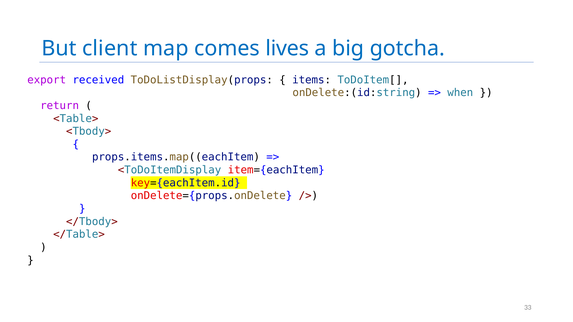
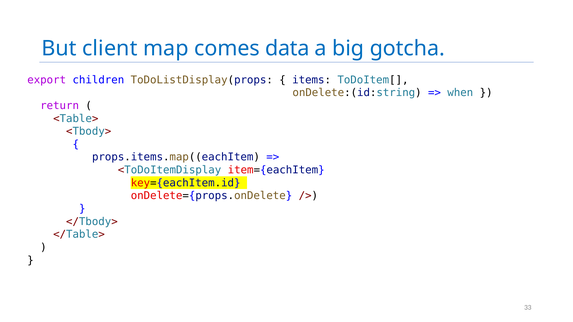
lives: lives -> data
received: received -> children
